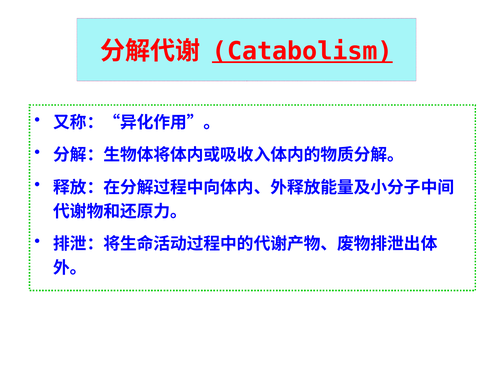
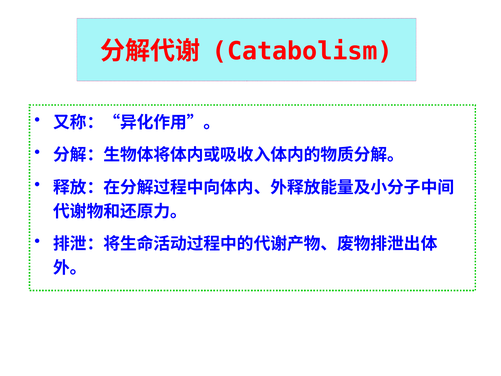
Catabolism underline: present -> none
